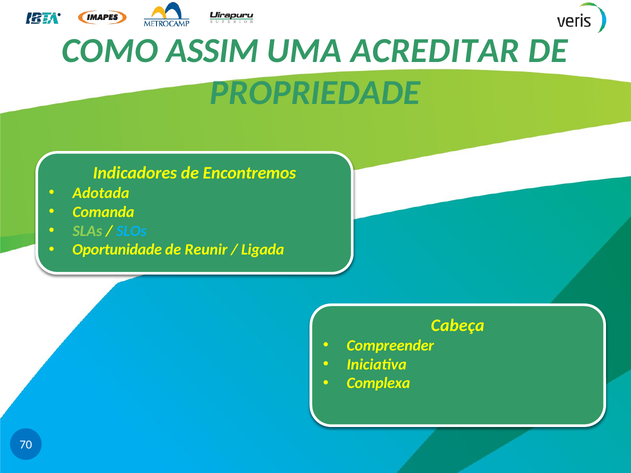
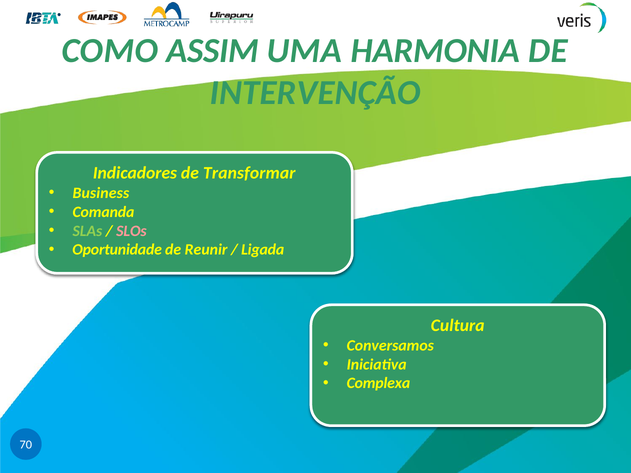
ACREDITAR: ACREDITAR -> HARMONIA
PROPRIEDADE: PROPRIEDADE -> INTERVENÇÃO
Encontremos: Encontremos -> Transformar
Adotada: Adotada -> Business
SLOs colour: light blue -> pink
Cabeça: Cabeça -> Cultura
Compreender: Compreender -> Conversamos
